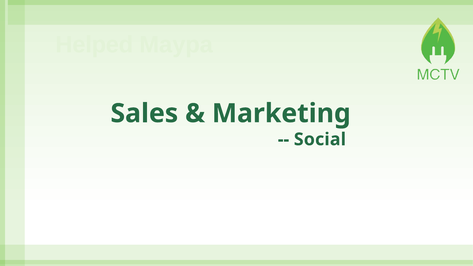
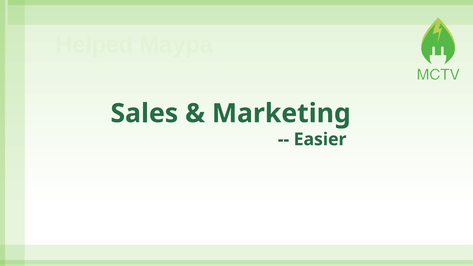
Social: Social -> Easier
